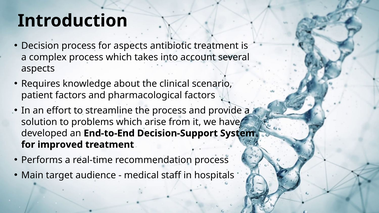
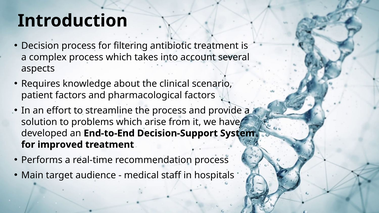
for aspects: aspects -> filtering
